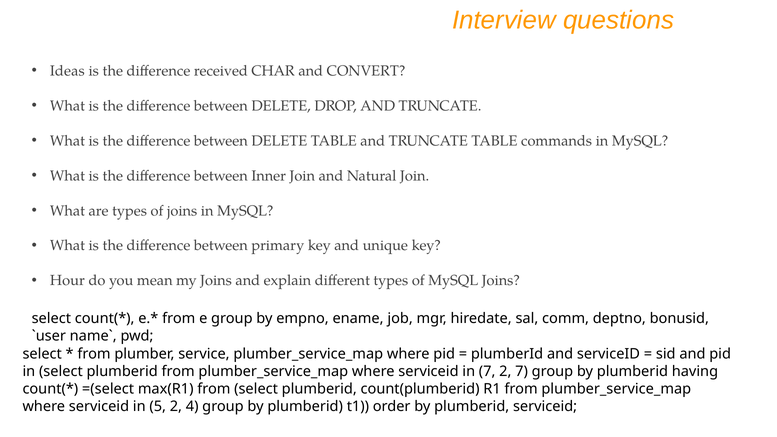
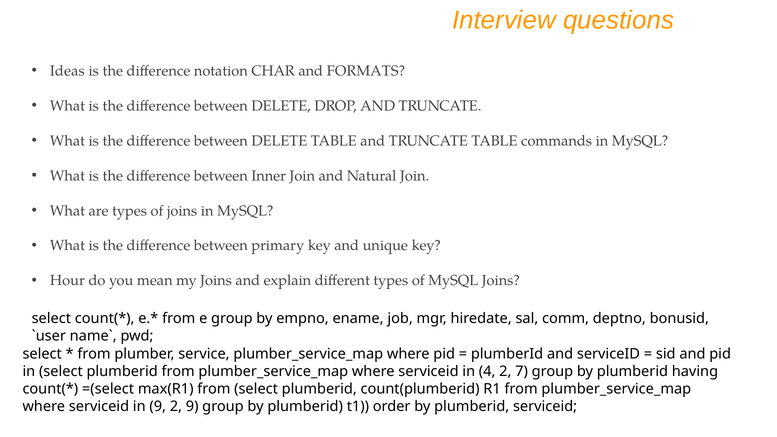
received: received -> notation
CONVERT: CONVERT -> FORMATS
in 7: 7 -> 4
in 5: 5 -> 9
2 4: 4 -> 9
